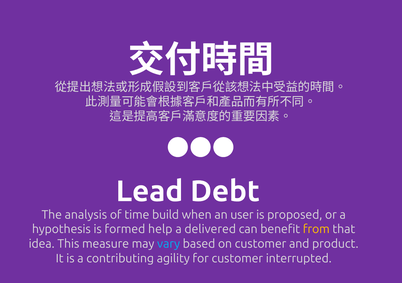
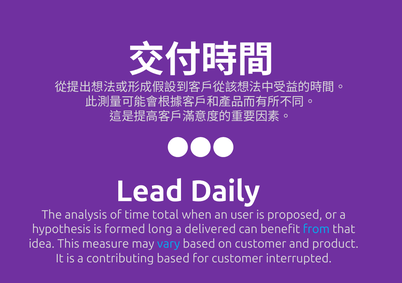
Debt: Debt -> Daily
build: build -> total
help: help -> long
from colour: yellow -> light blue
contributing agility: agility -> based
